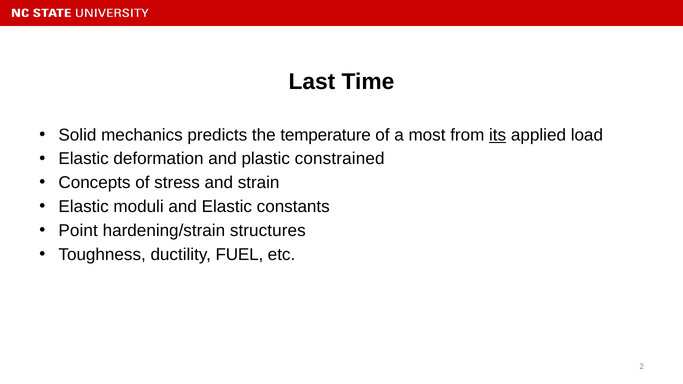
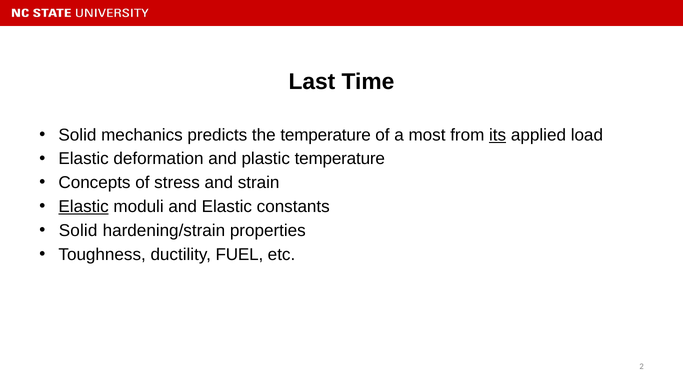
plastic constrained: constrained -> temperature
Elastic at (84, 207) underline: none -> present
Point at (78, 231): Point -> Solid
structures: structures -> properties
